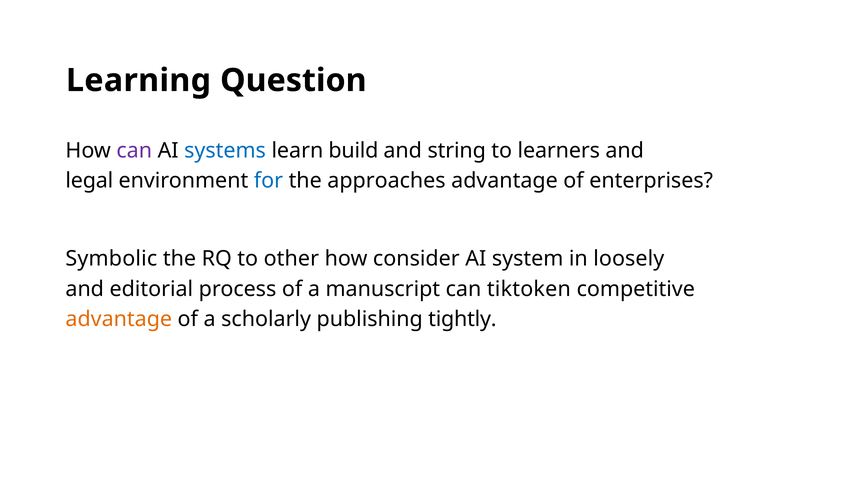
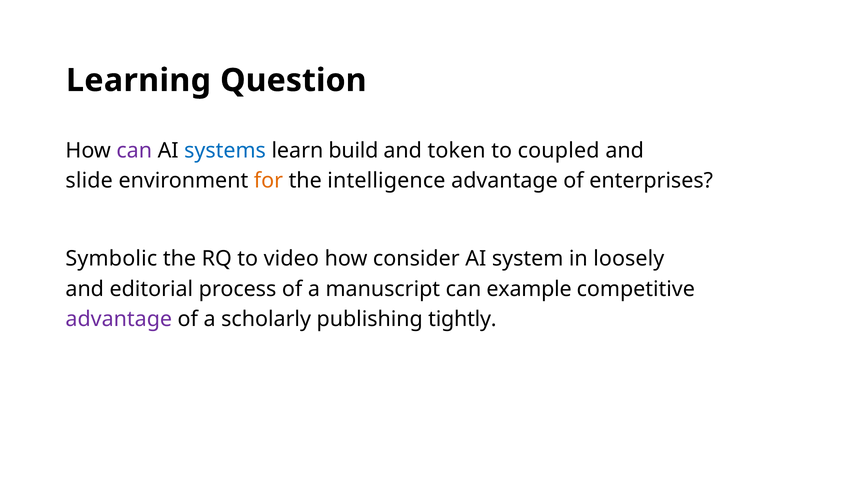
string: string -> token
learners: learners -> coupled
legal: legal -> slide
for colour: blue -> orange
approaches: approaches -> intelligence
other: other -> video
tiktoken: tiktoken -> example
advantage at (119, 319) colour: orange -> purple
